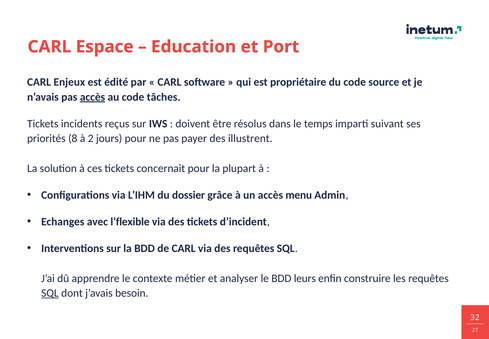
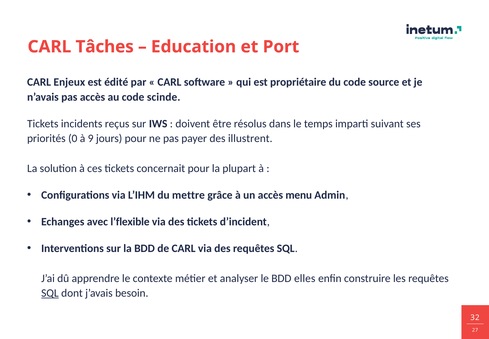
Espace: Espace -> Tâches
accès at (93, 97) underline: present -> none
tâches: tâches -> scinde
8: 8 -> 0
2: 2 -> 9
dossier: dossier -> mettre
leurs: leurs -> elles
